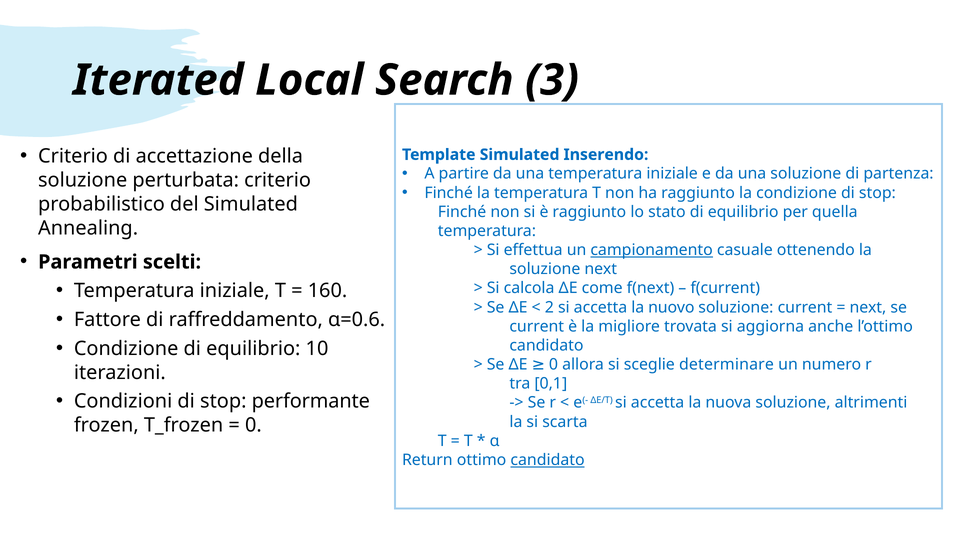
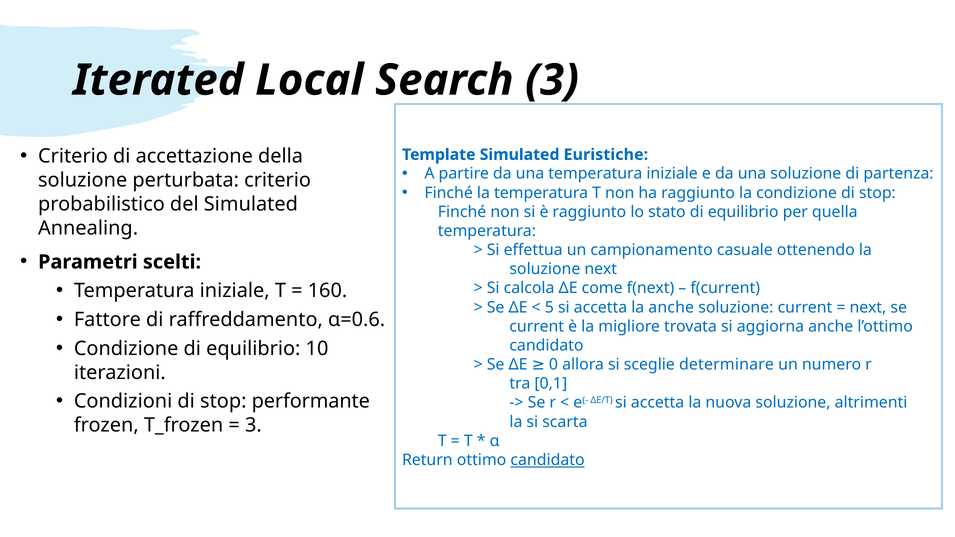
Inserendo: Inserendo -> Euristiche
campionamento underline: present -> none
2: 2 -> 5
la nuovo: nuovo -> anche
0 at (253, 425): 0 -> 3
